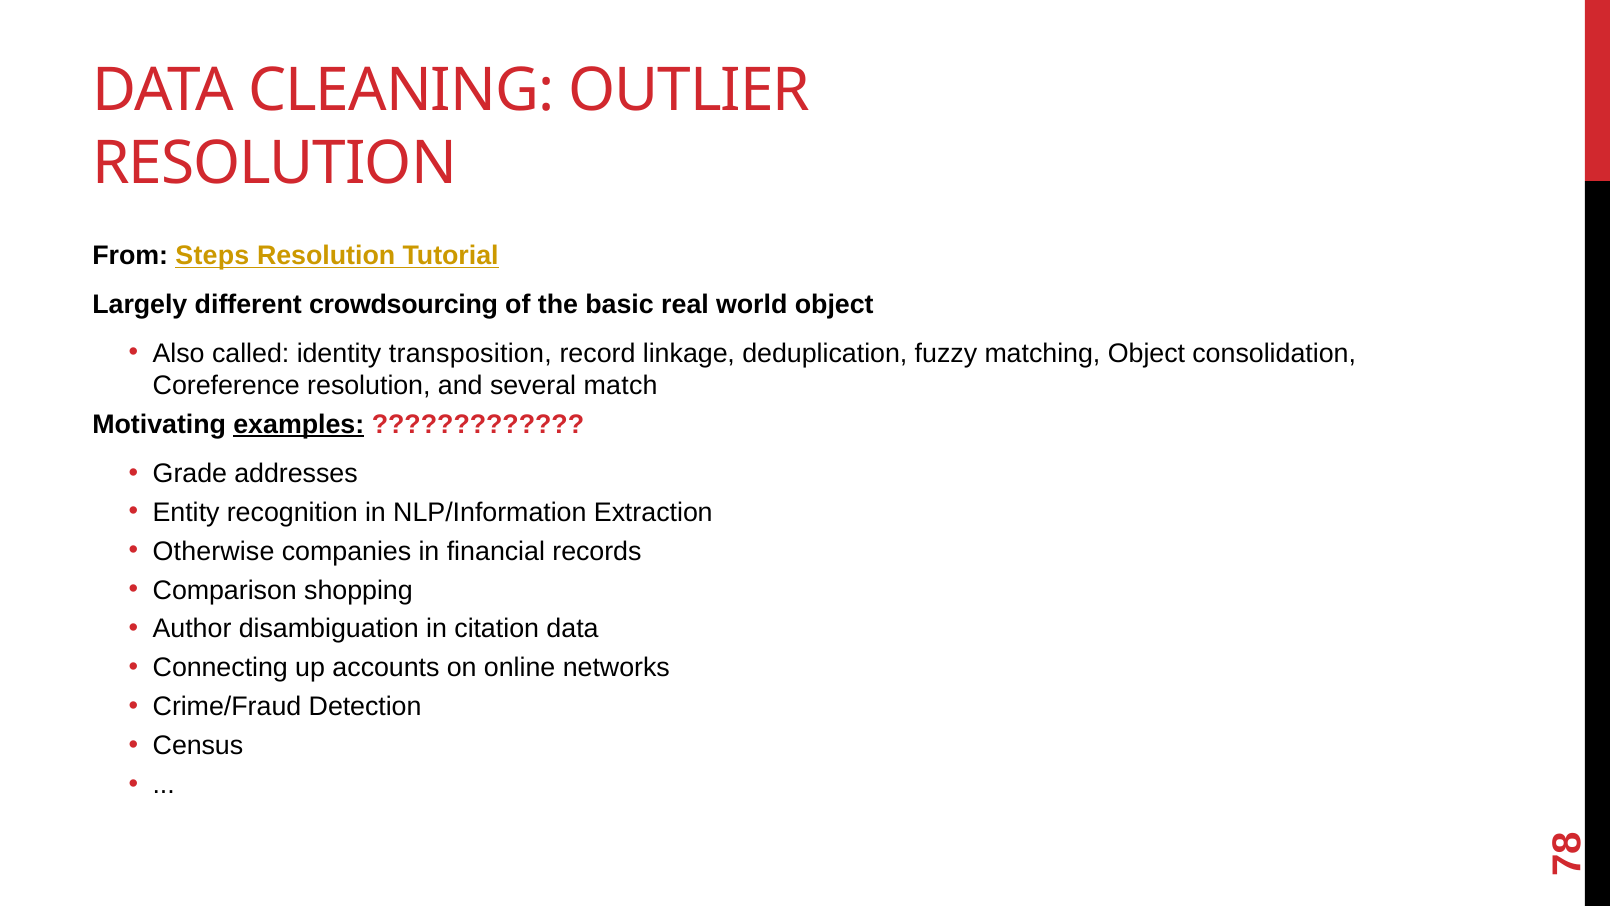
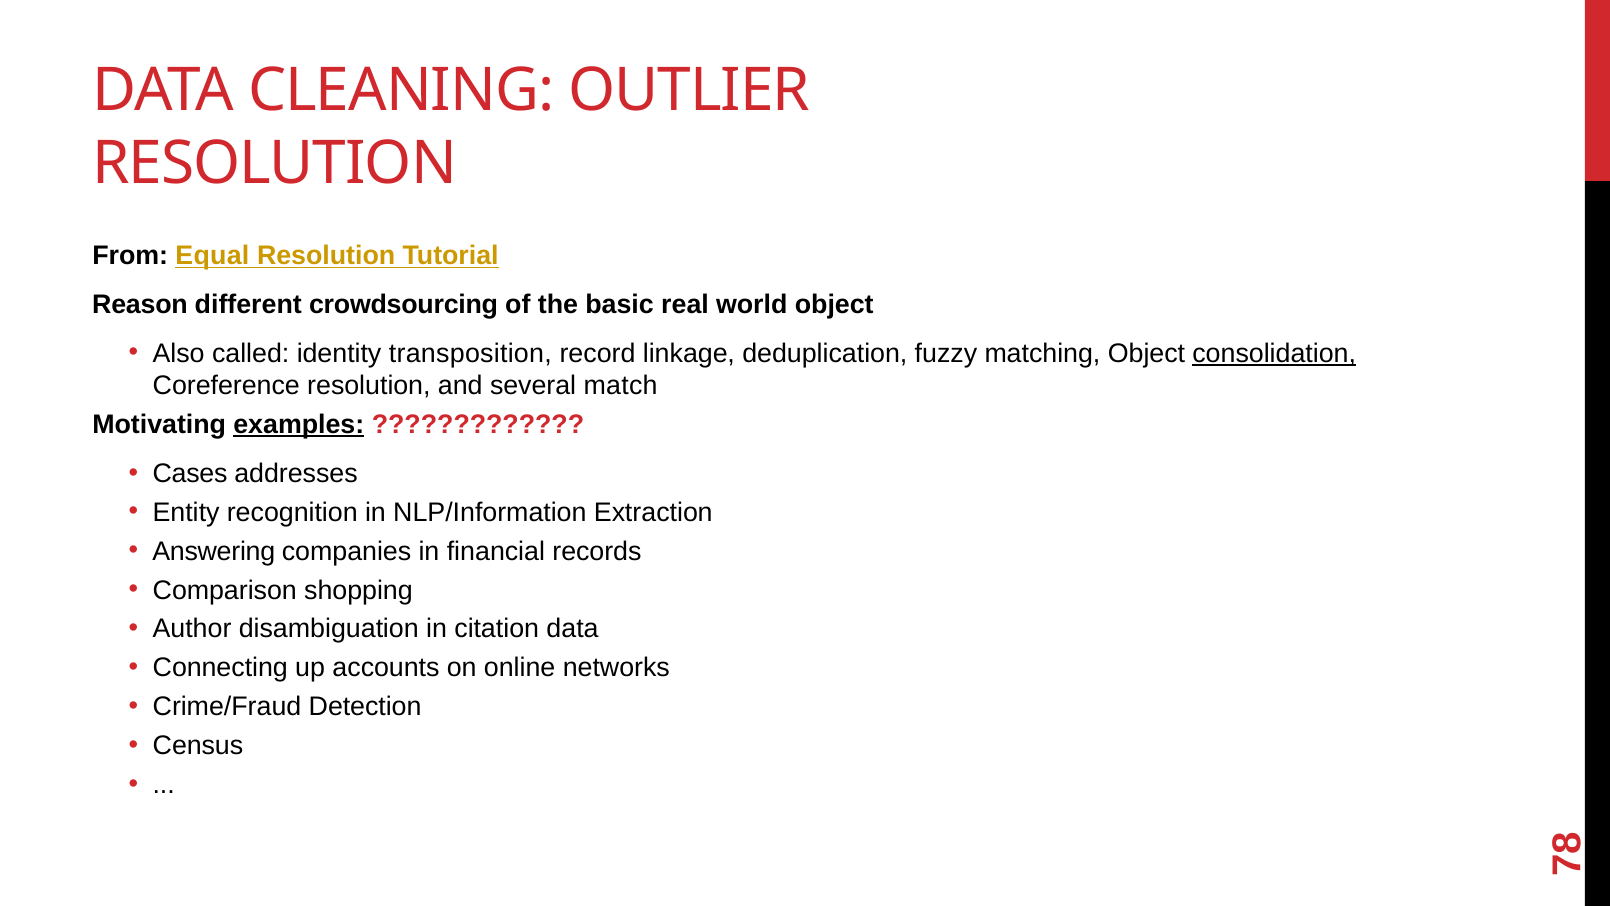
Steps: Steps -> Equal
Largely: Largely -> Reason
consolidation underline: none -> present
Grade: Grade -> Cases
Otherwise: Otherwise -> Answering
